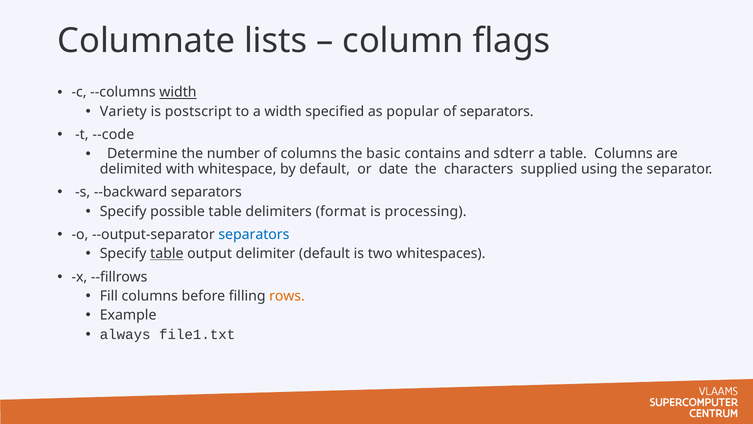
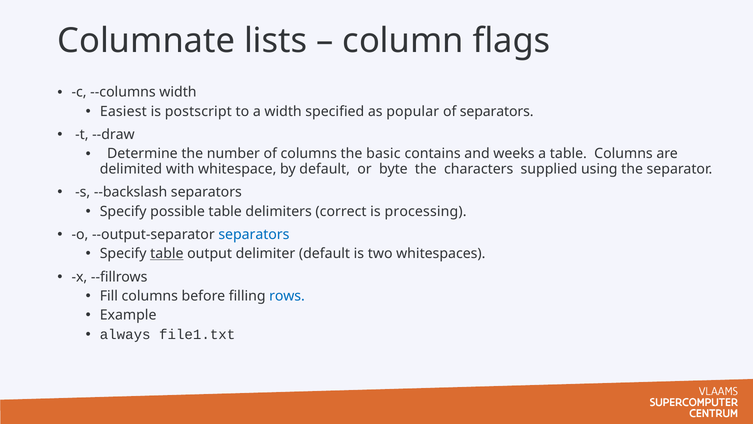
width at (178, 92) underline: present -> none
Variety: Variety -> Easiest
--code: --code -> --draw
sdterr: sdterr -> weeks
date: date -> byte
--backward: --backward -> --backslash
format: format -> correct
rows colour: orange -> blue
